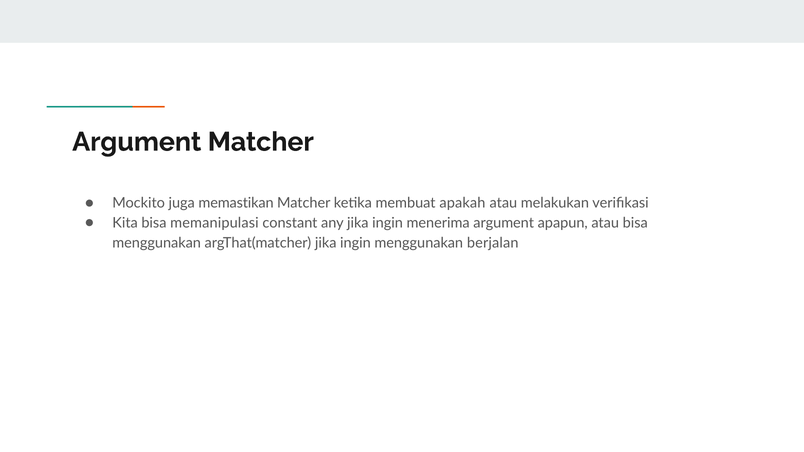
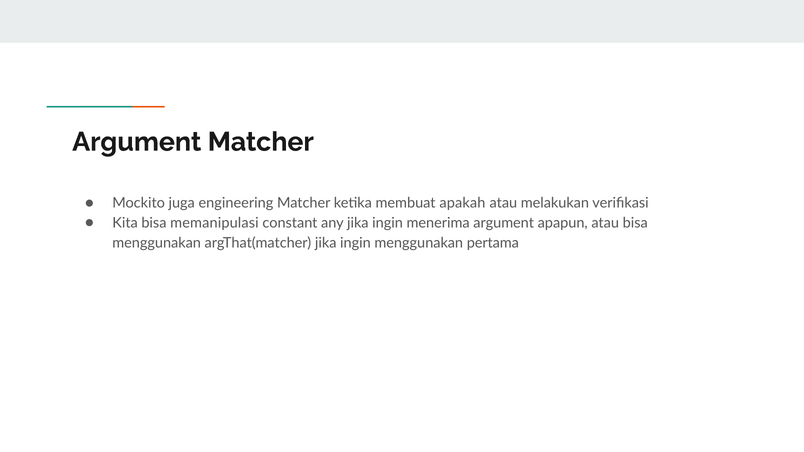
memastikan: memastikan -> engineering
berjalan: berjalan -> pertama
